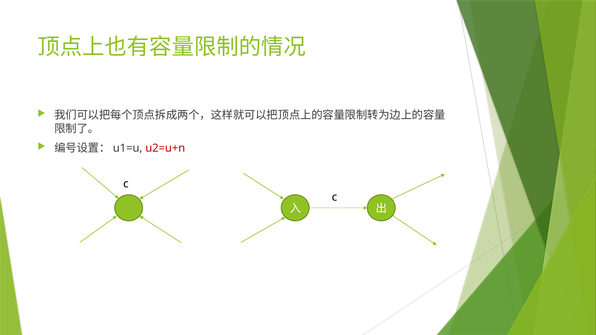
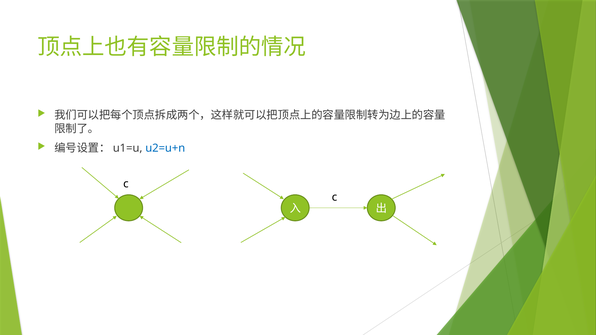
u2=u+n colour: red -> blue
